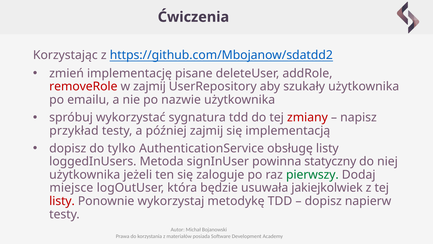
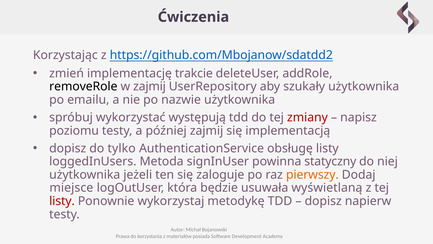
pisane: pisane -> trakcie
removeRole colour: red -> black
sygnatura: sygnatura -> występują
przykład: przykład -> poziomu
pierwszy colour: green -> orange
jakiejkolwiek: jakiejkolwiek -> wyświetlaną
